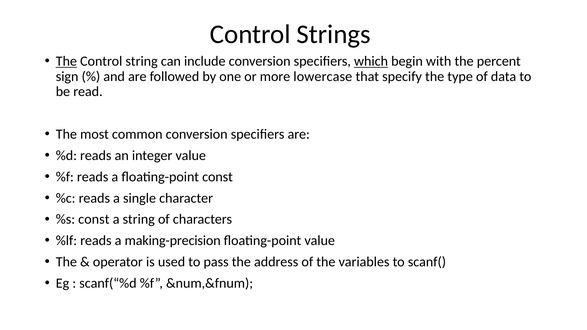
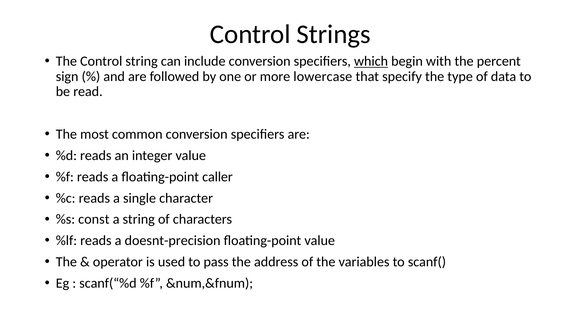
The at (66, 61) underline: present -> none
floating-point const: const -> caller
making-precision: making-precision -> doesnt-precision
